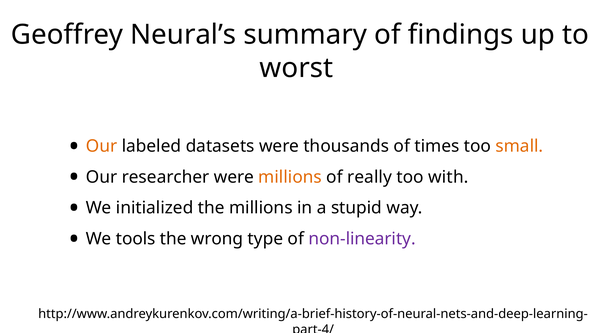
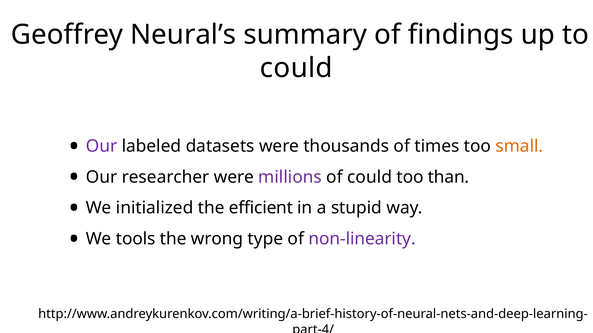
worst at (296, 68): worst -> could
Our at (102, 146) colour: orange -> purple
millions at (290, 177) colour: orange -> purple
of really: really -> could
with: with -> than
the millions: millions -> efficient
